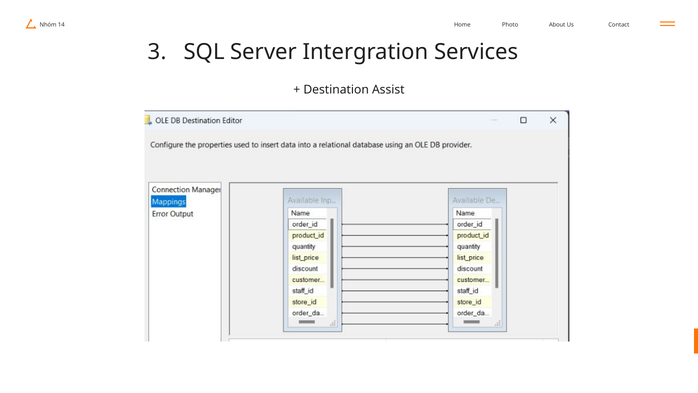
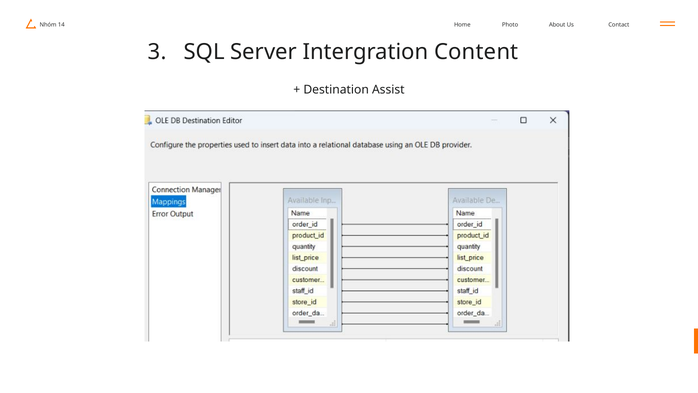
Services: Services -> Content
